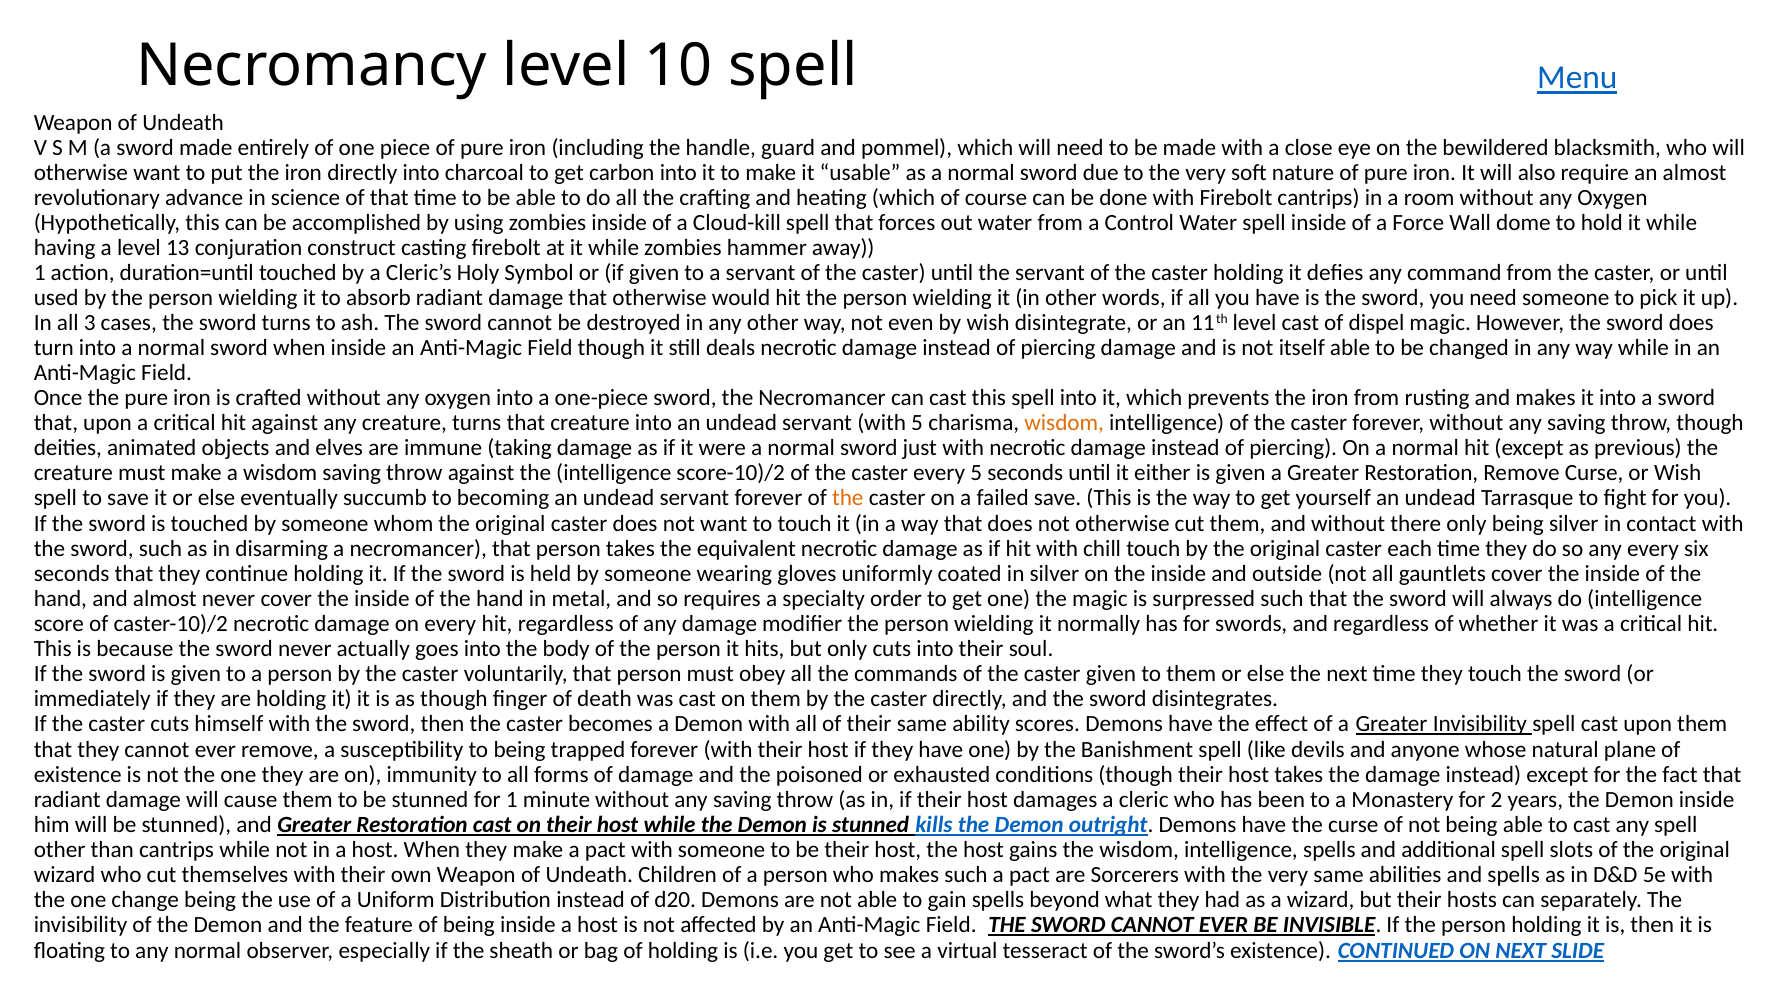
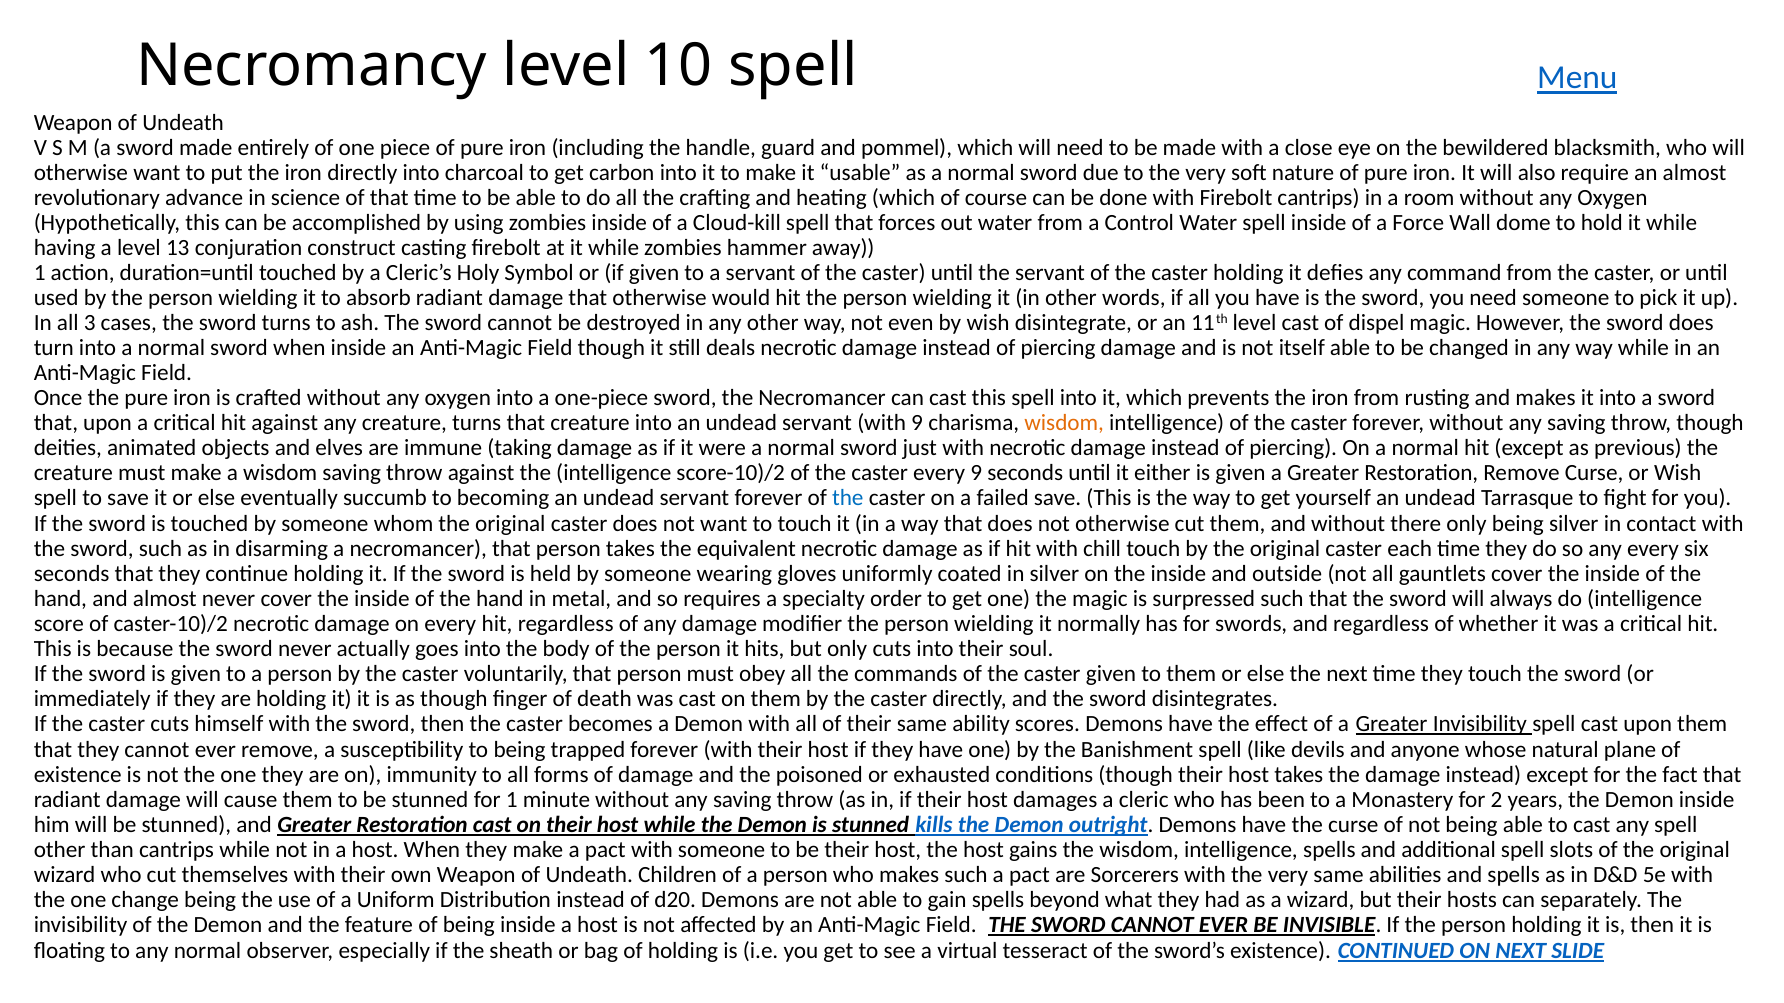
with 5: 5 -> 9
every 5: 5 -> 9
the at (848, 499) colour: orange -> blue
